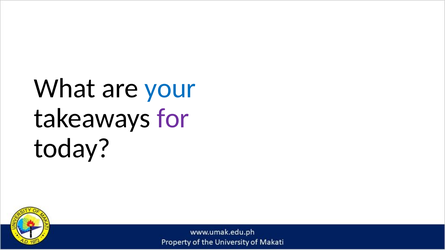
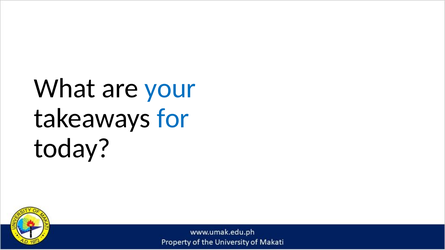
for colour: purple -> blue
